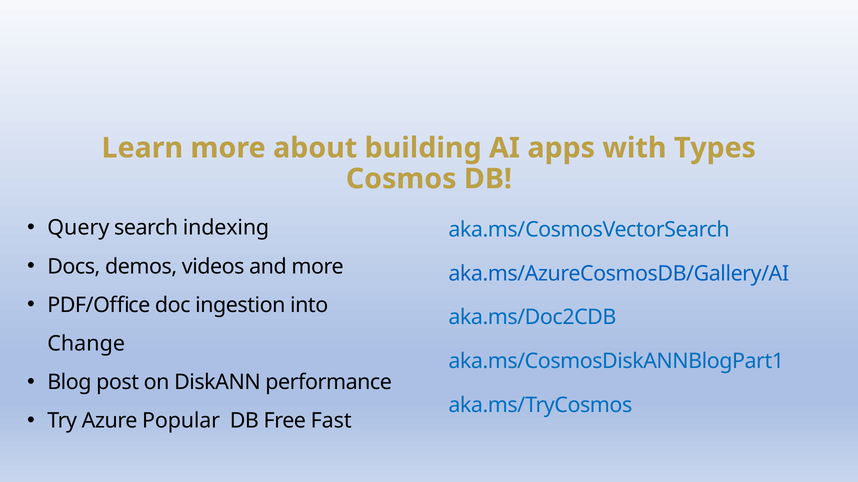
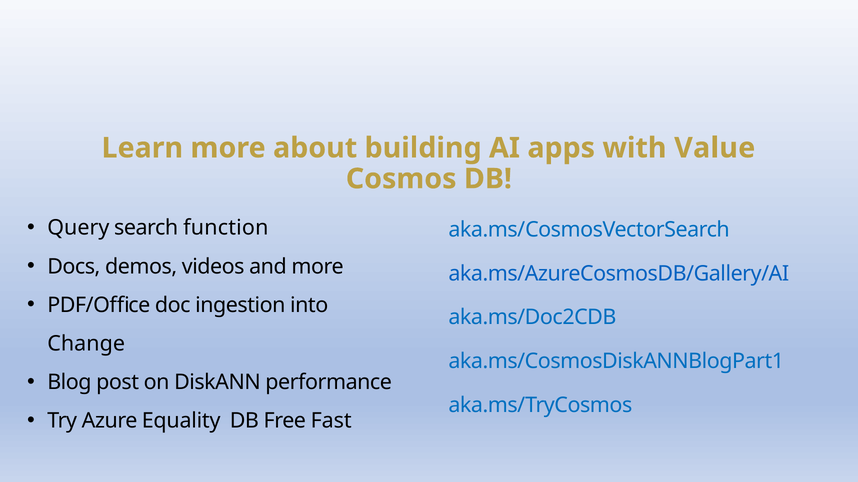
Types: Types -> Value
indexing: indexing -> function
Popular: Popular -> Equality
